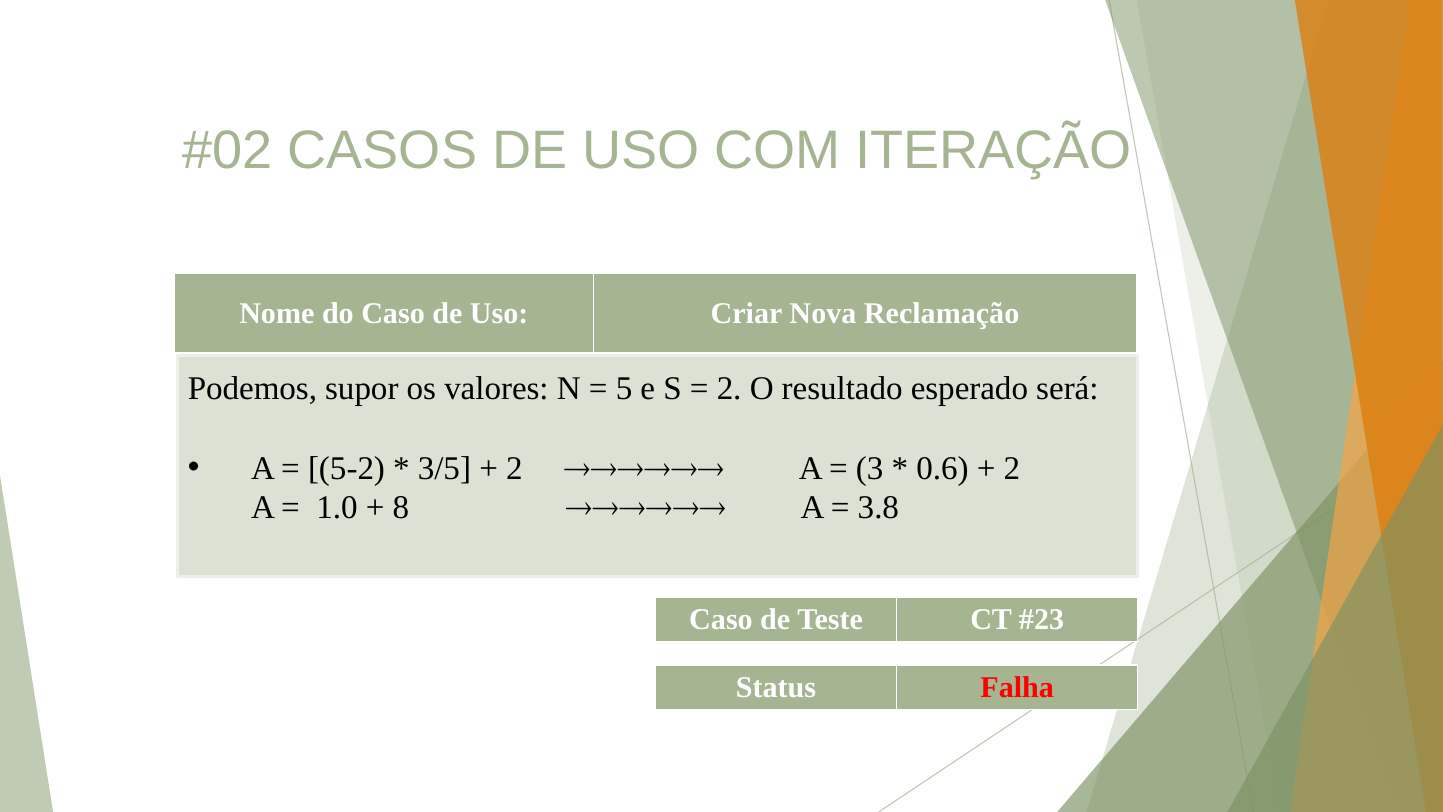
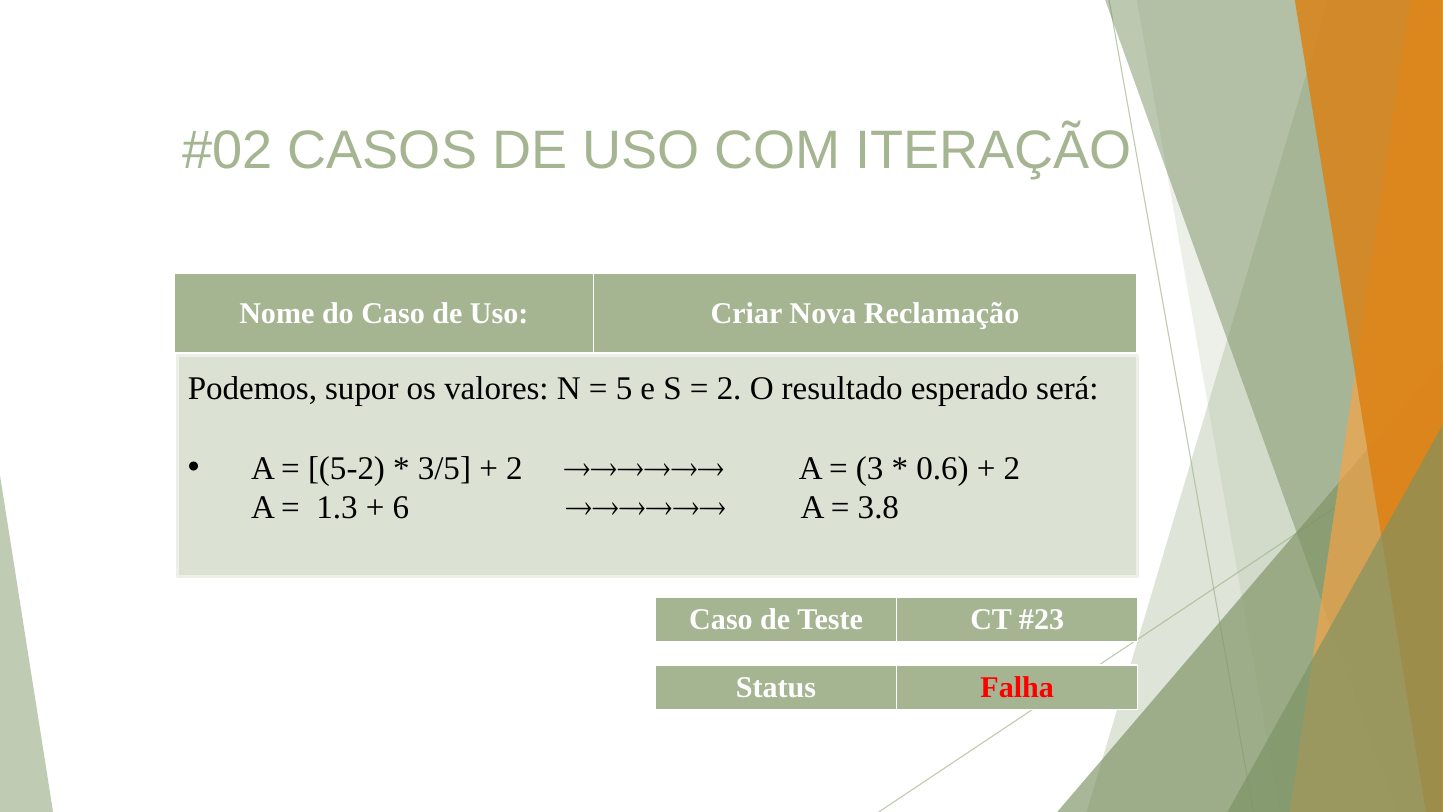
1.0: 1.0 -> 1.3
8: 8 -> 6
